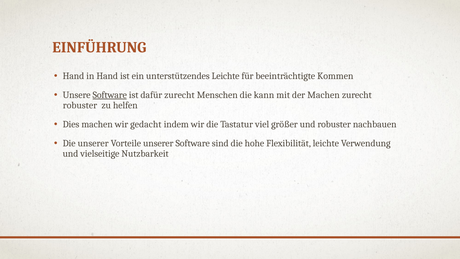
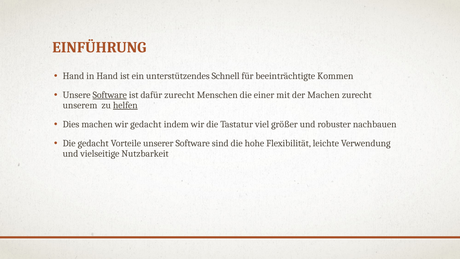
unterstützendes Leichte: Leichte -> Schnell
kann: kann -> einer
robuster at (80, 105): robuster -> unserem
helfen underline: none -> present
Die unserer: unserer -> gedacht
